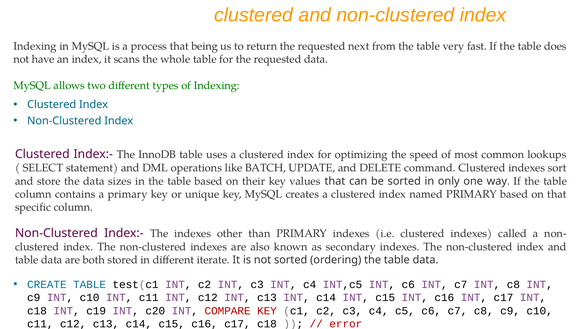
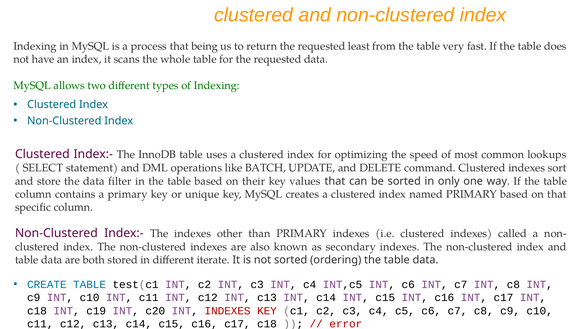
next: next -> least
sizes: sizes -> filter
INT COMPARE: COMPARE -> INDEXES
